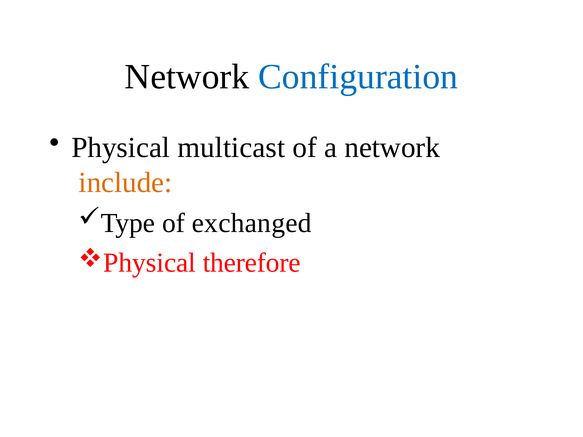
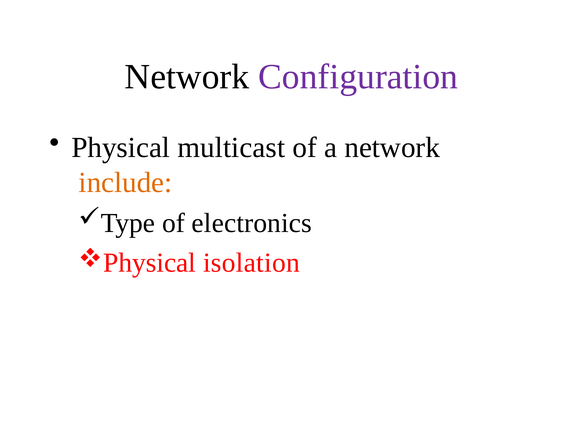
Configuration colour: blue -> purple
exchanged: exchanged -> electronics
therefore: therefore -> isolation
